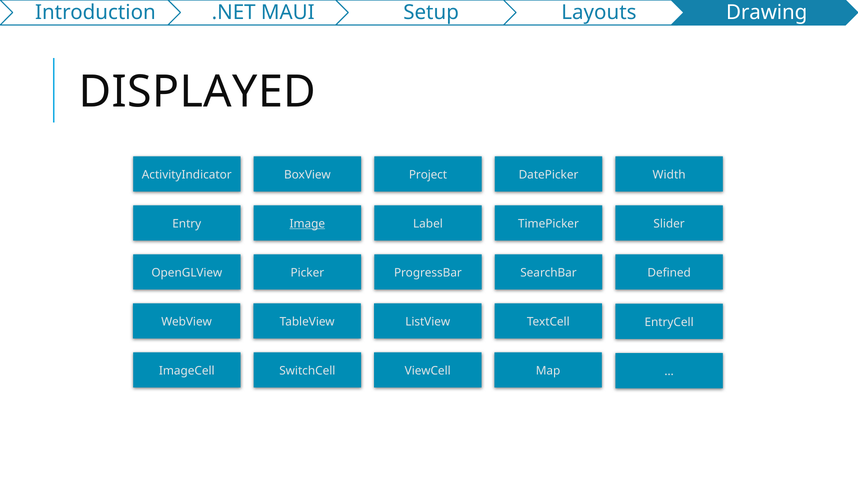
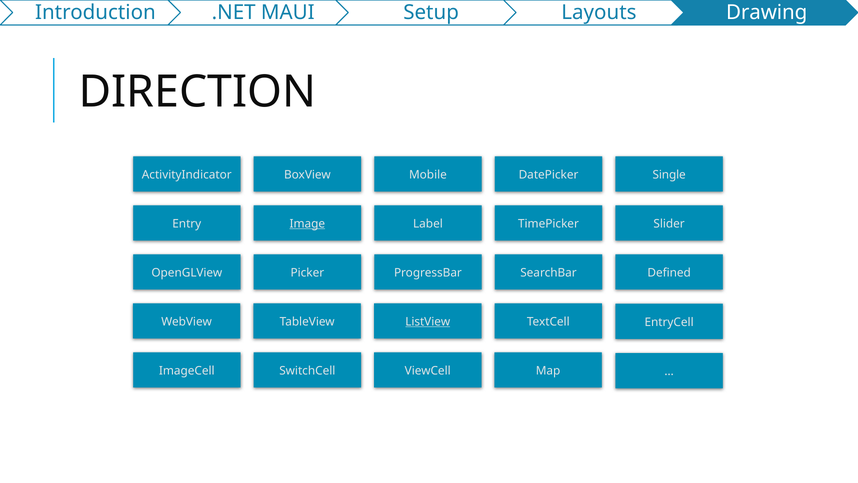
DISPLAYED: DISPLAYED -> DIRECTION
Project: Project -> Mobile
Width: Width -> Single
ListView underline: none -> present
